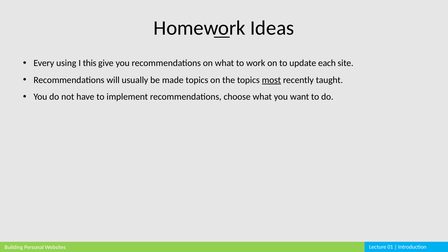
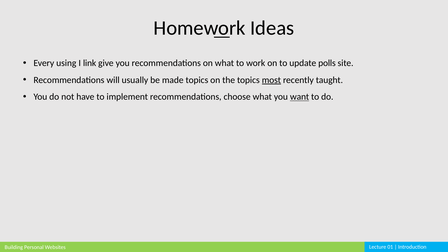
this: this -> link
each: each -> polls
want underline: none -> present
